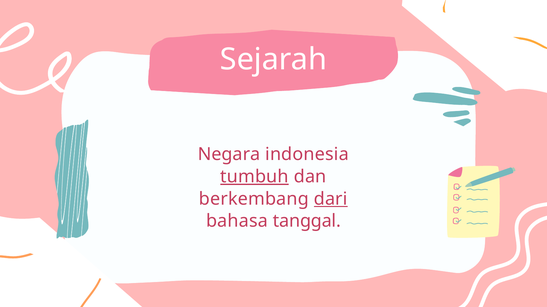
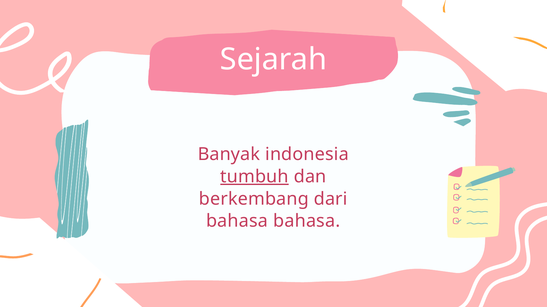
Negara: Negara -> Banyak
dari underline: present -> none
bahasa tanggal: tanggal -> bahasa
